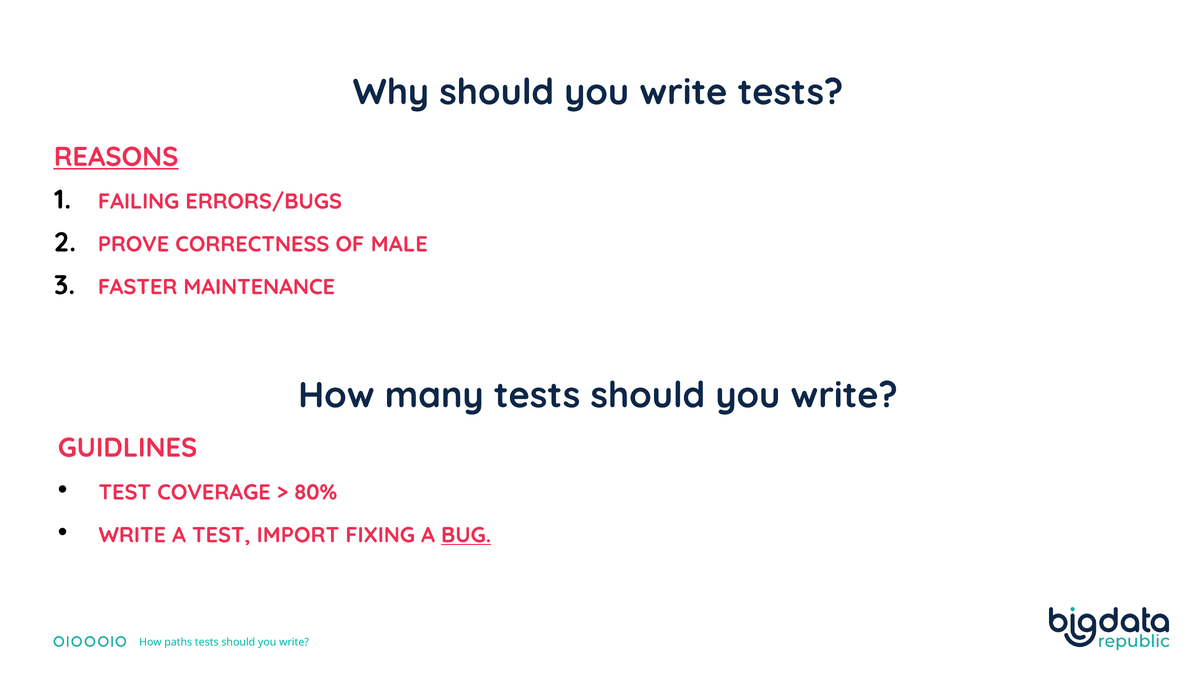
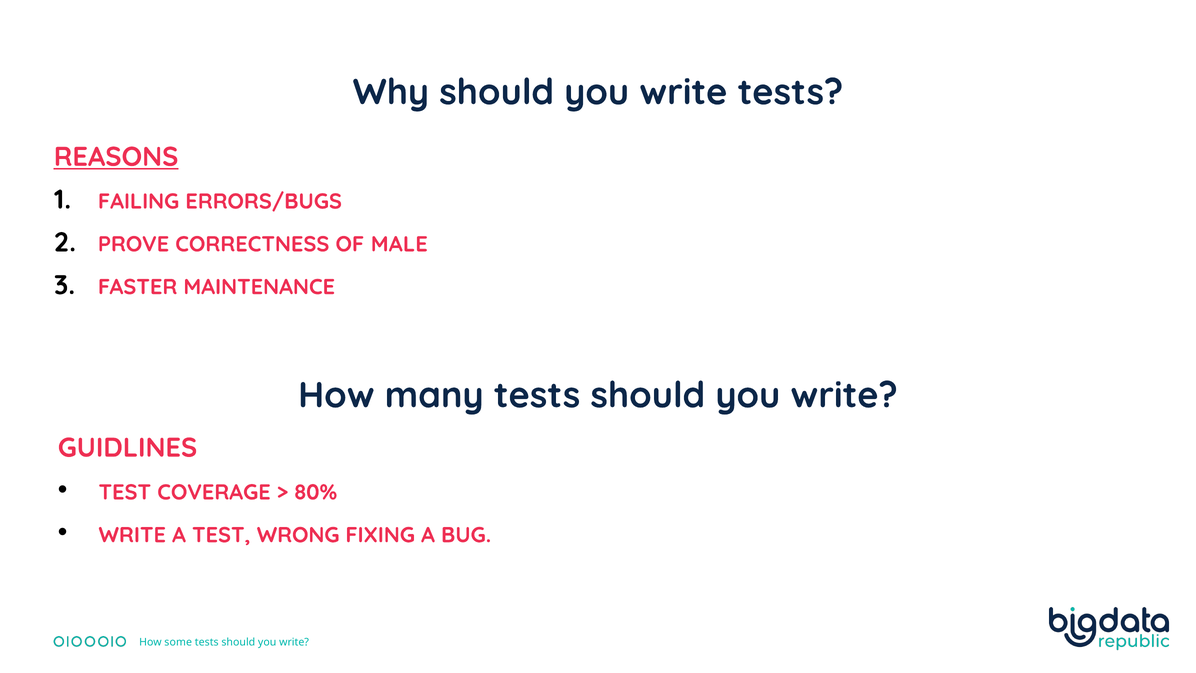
IMPORT: IMPORT -> WRONG
BUG underline: present -> none
paths: paths -> some
